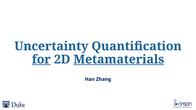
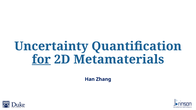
Metamaterials underline: present -> none
